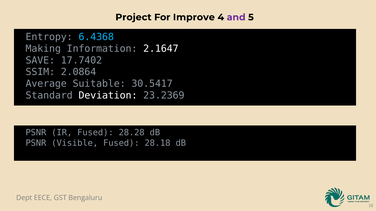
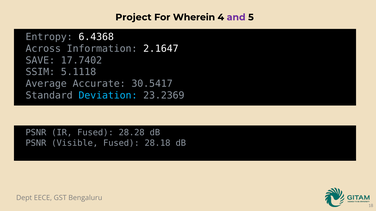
Improve: Improve -> Wherein
6.4368 colour: light blue -> white
Making: Making -> Across
2.0864: 2.0864 -> 5.1118
Suitable: Suitable -> Accurate
Deviation colour: white -> light blue
